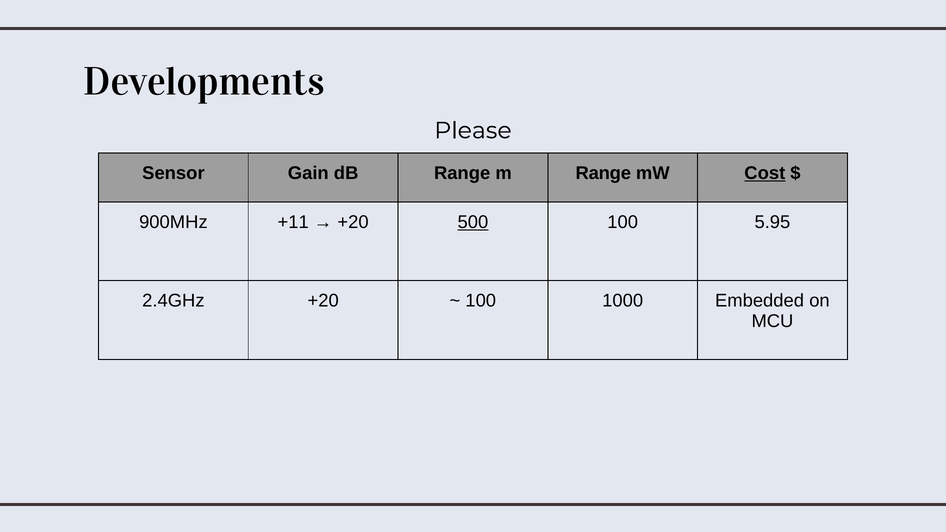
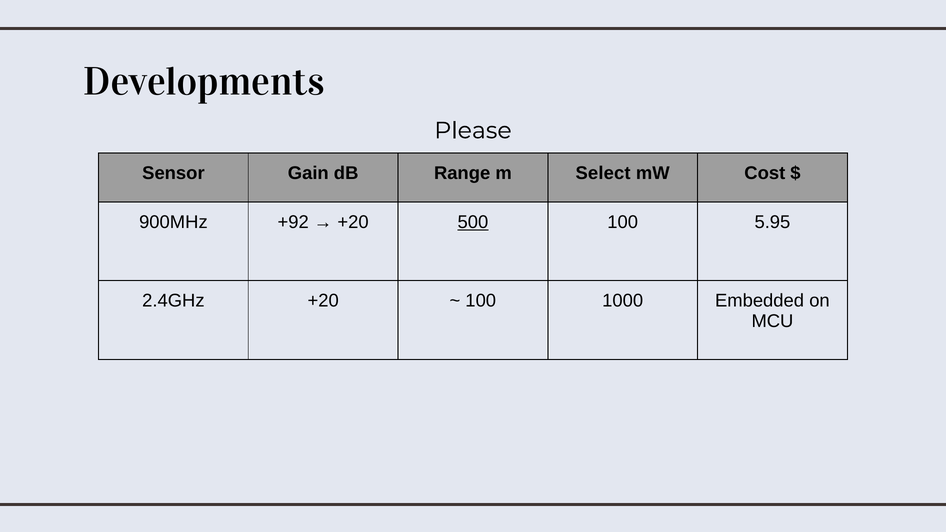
m Range: Range -> Select
Cost underline: present -> none
+11: +11 -> +92
